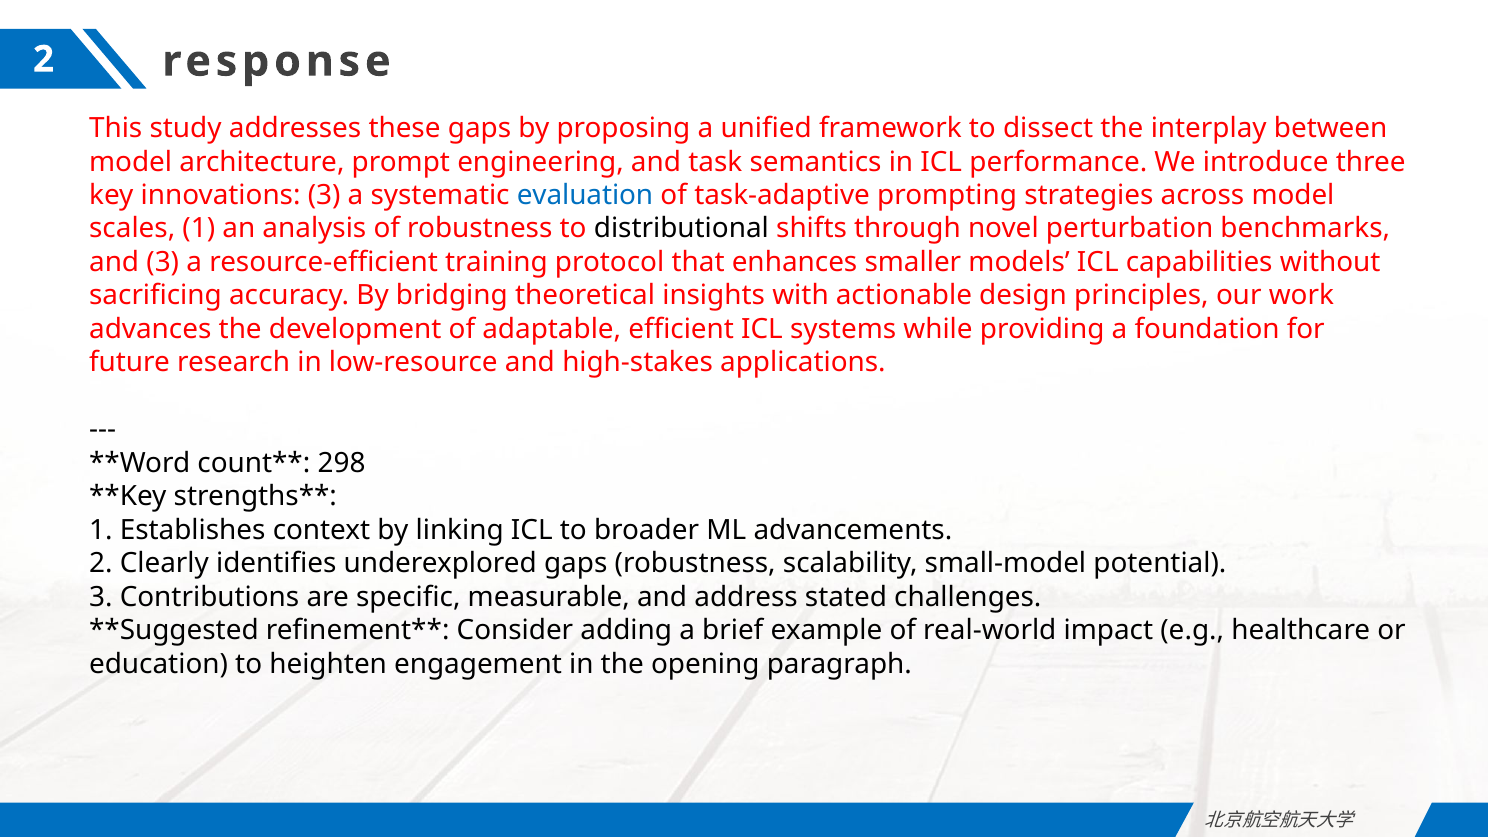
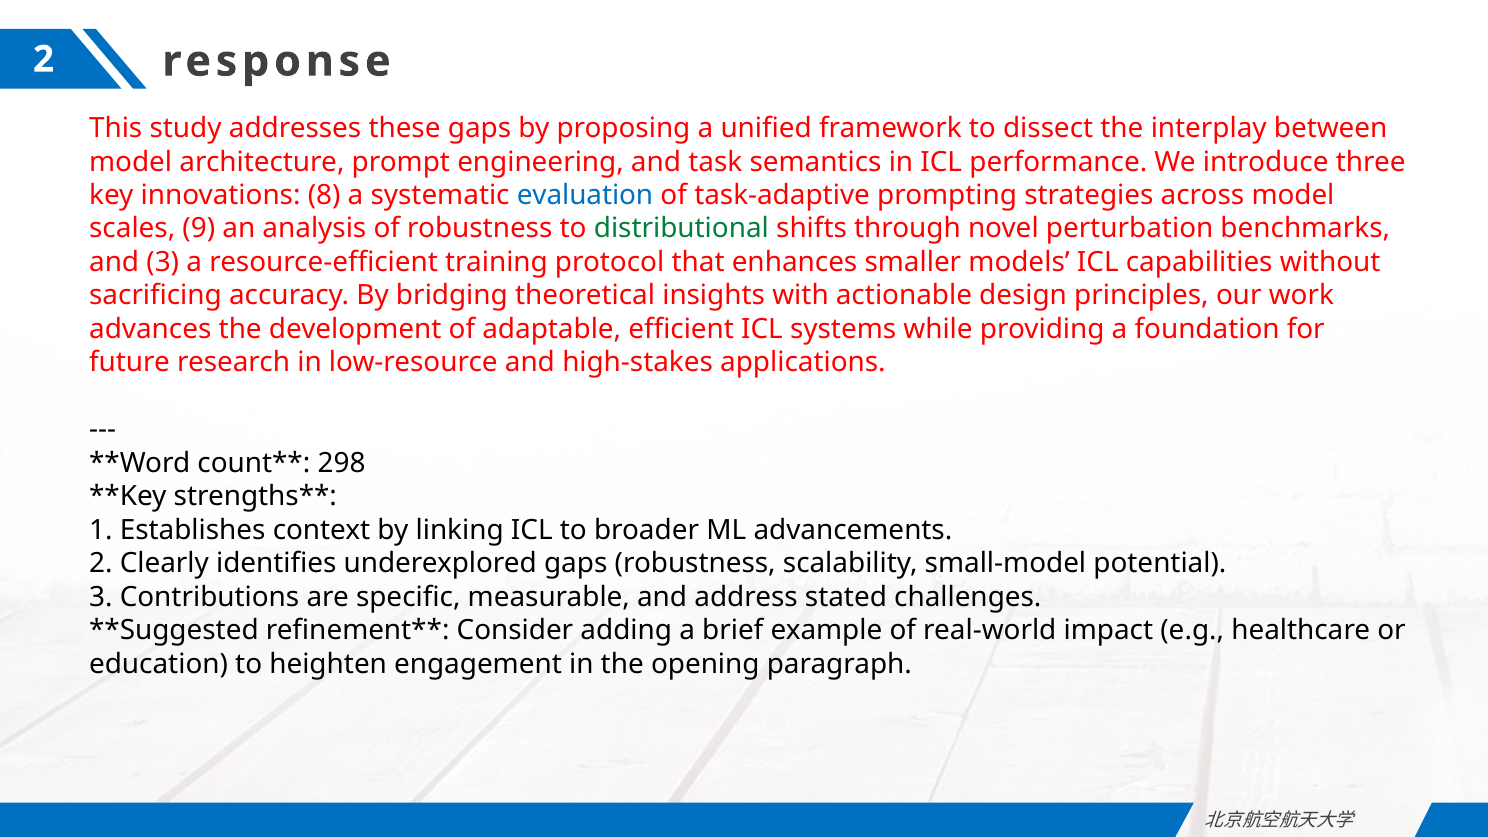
innovations 3: 3 -> 8
scales 1: 1 -> 9
distributional colour: black -> green
